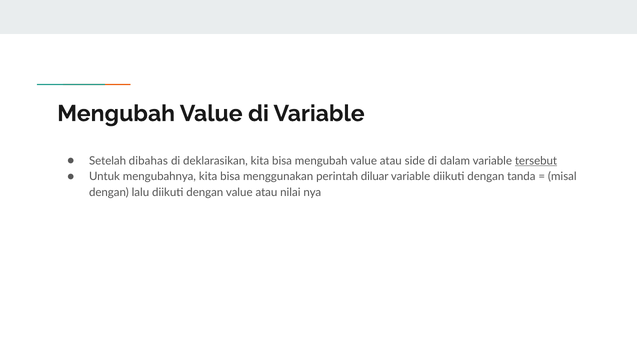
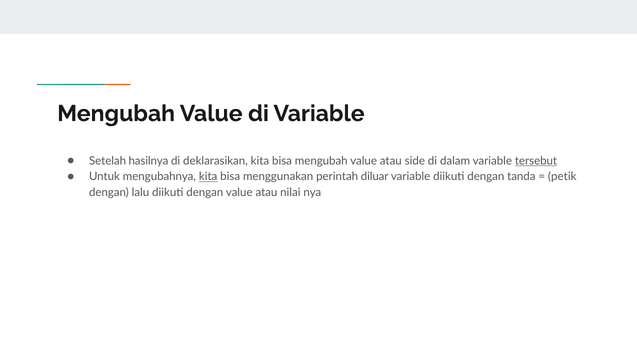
dibahas: dibahas -> hasilnya
kita at (208, 177) underline: none -> present
misal: misal -> petik
